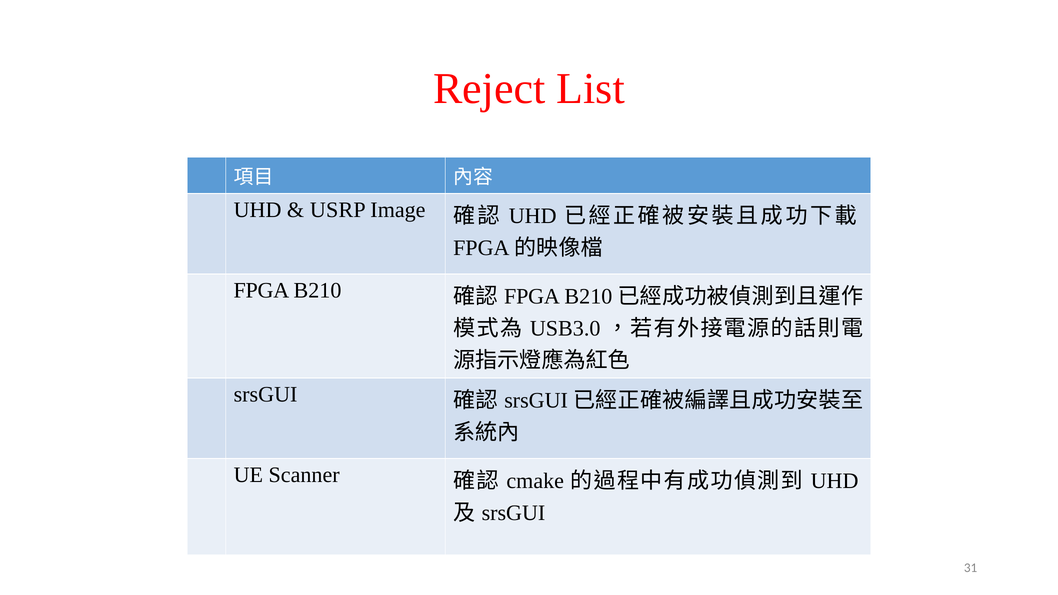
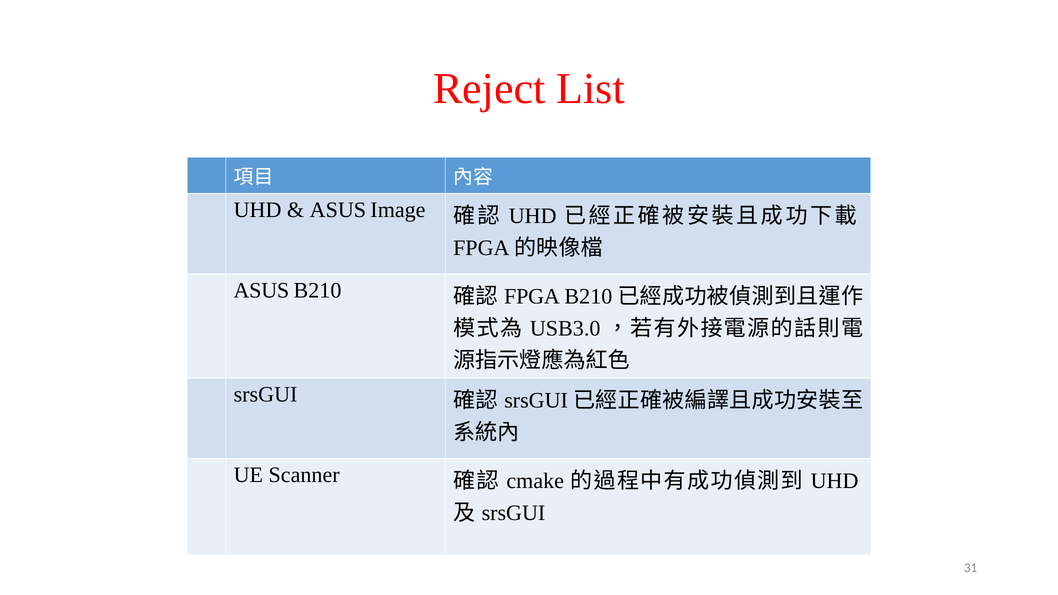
USRP at (338, 210): USRP -> ASUS
FPGA at (261, 290): FPGA -> ASUS
